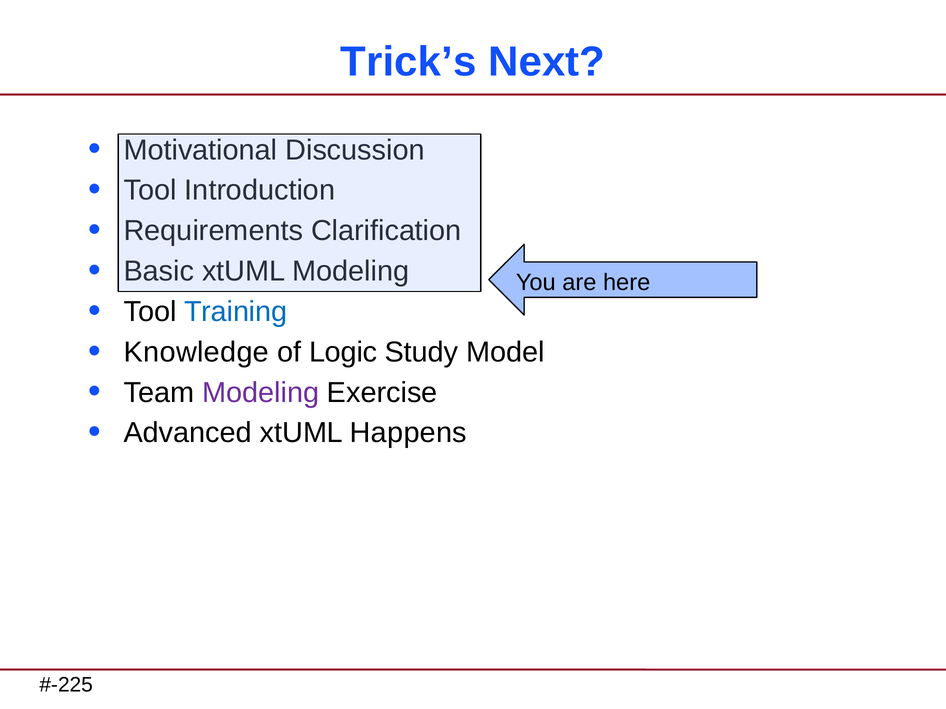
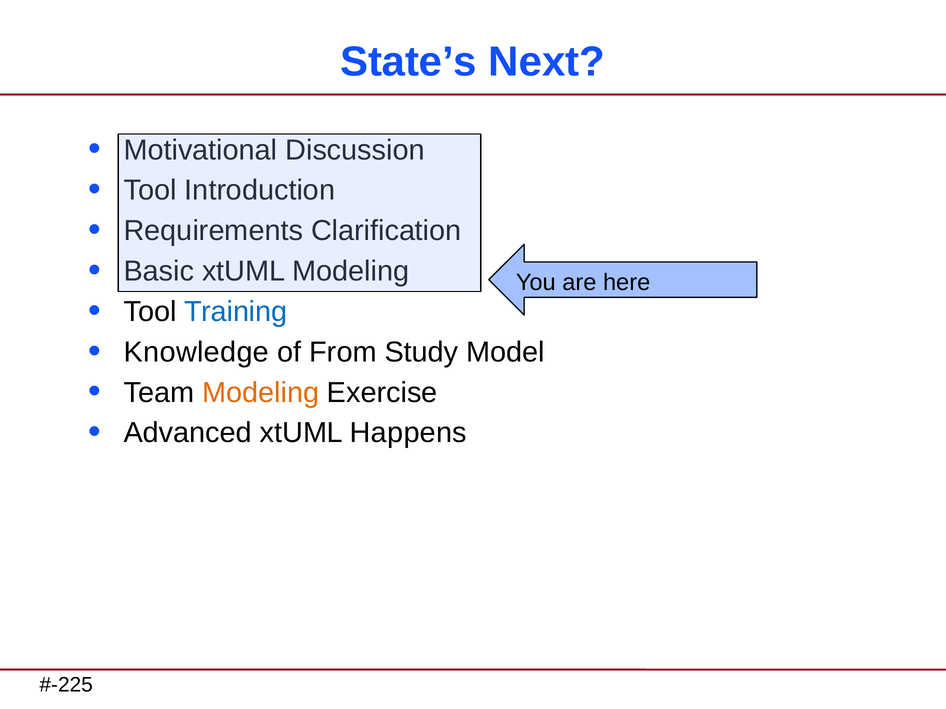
Trick’s: Trick’s -> State’s
Logic: Logic -> From
Modeling at (261, 393) colour: purple -> orange
